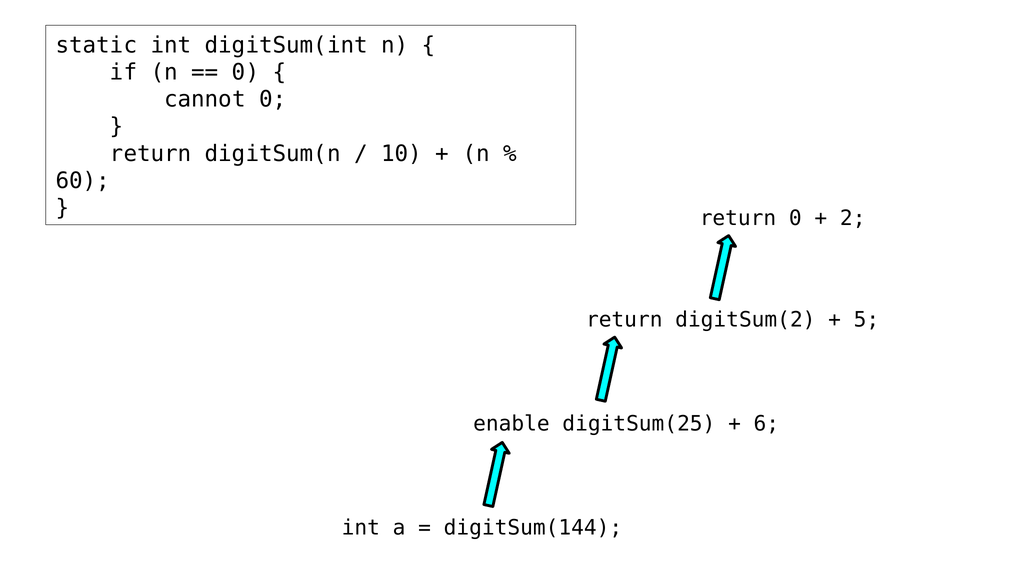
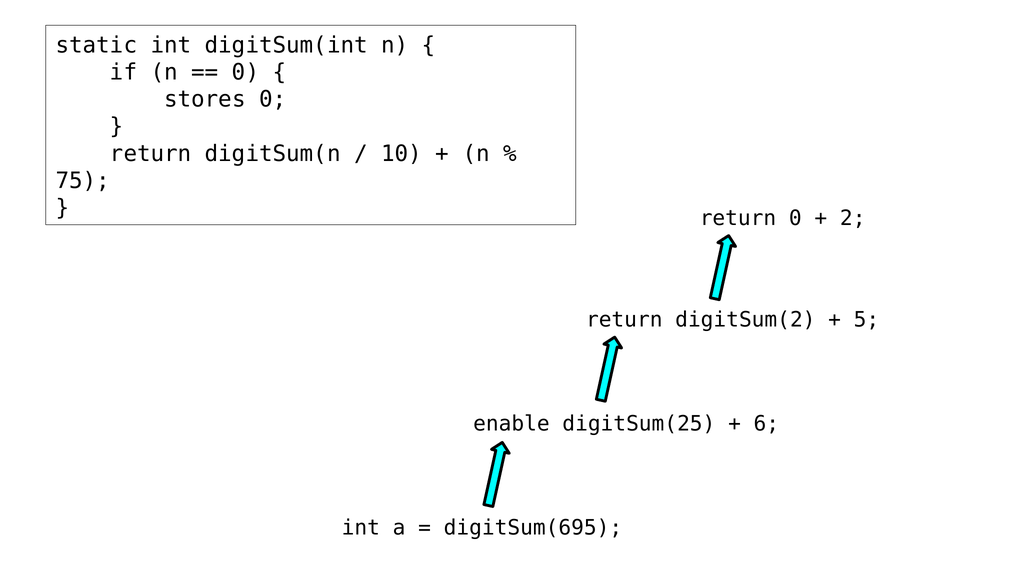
cannot: cannot -> stores
60: 60 -> 75
digitSum(144: digitSum(144 -> digitSum(695
